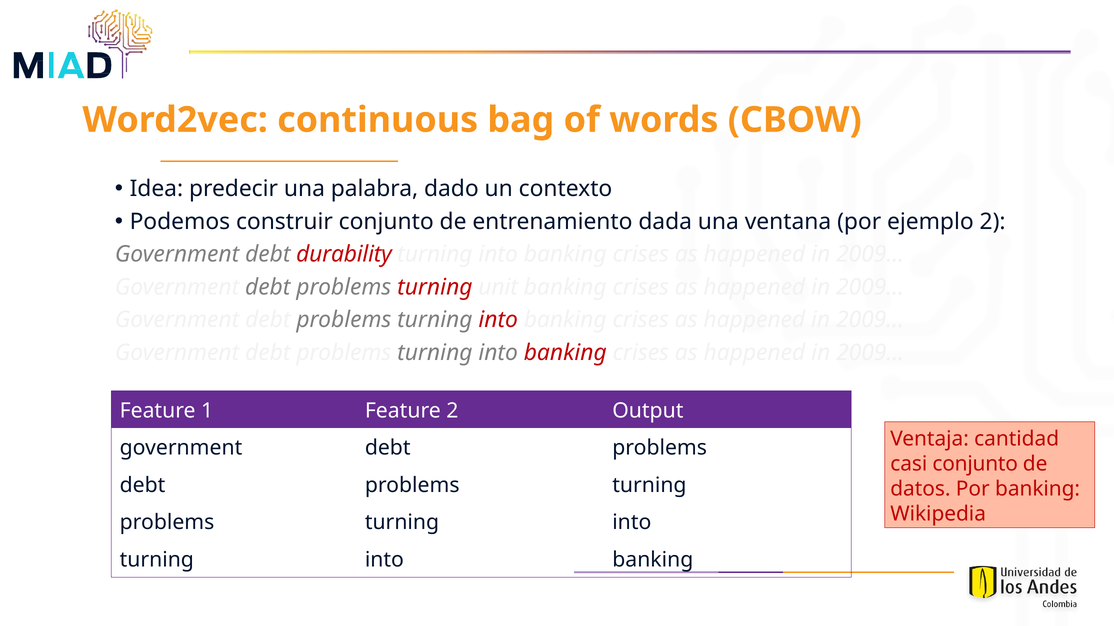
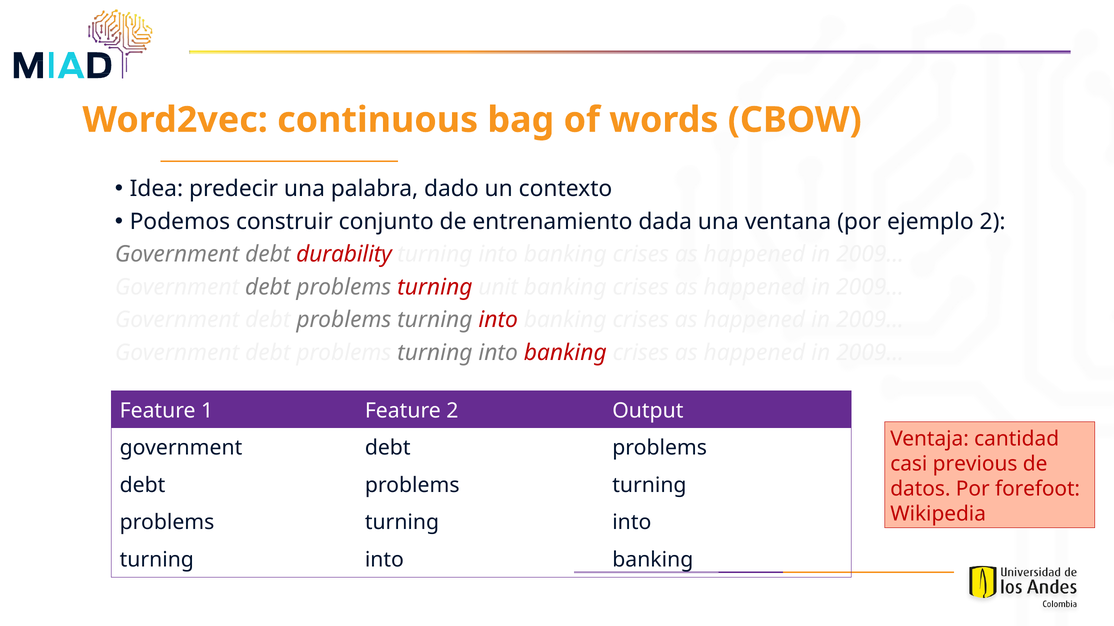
casi conjunto: conjunto -> previous
Por banking: banking -> forefoot
